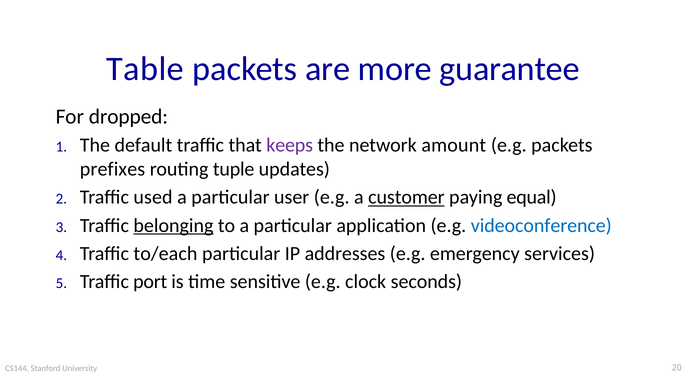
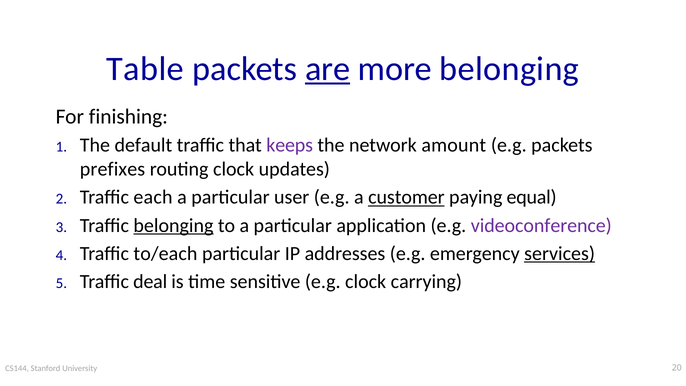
are underline: none -> present
more guarantee: guarantee -> belonging
dropped: dropped -> finishing
routing tuple: tuple -> clock
used: used -> each
videoconference colour: blue -> purple
services underline: none -> present
port: port -> deal
seconds: seconds -> carrying
